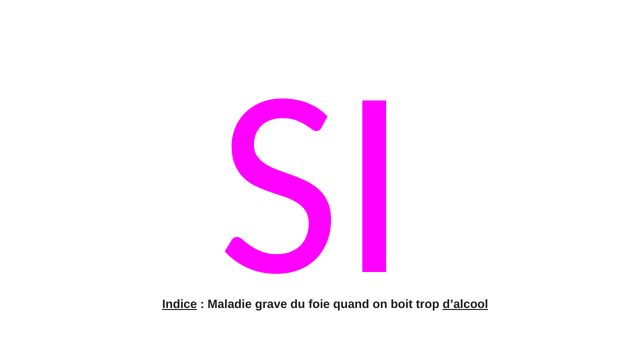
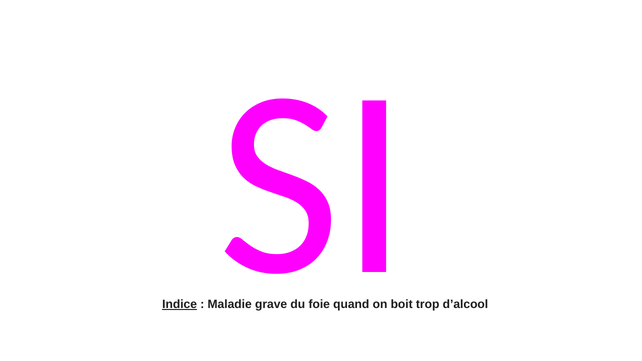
d’alcool underline: present -> none
